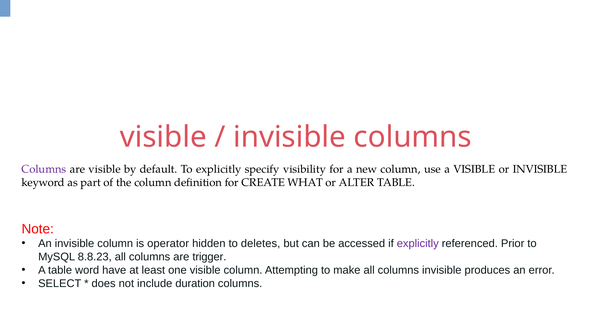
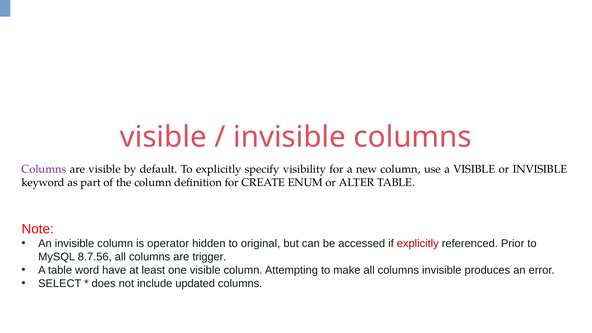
WHAT: WHAT -> ENUM
deletes: deletes -> original
explicitly at (418, 244) colour: purple -> red
8.8.23: 8.8.23 -> 8.7.56
duration: duration -> updated
